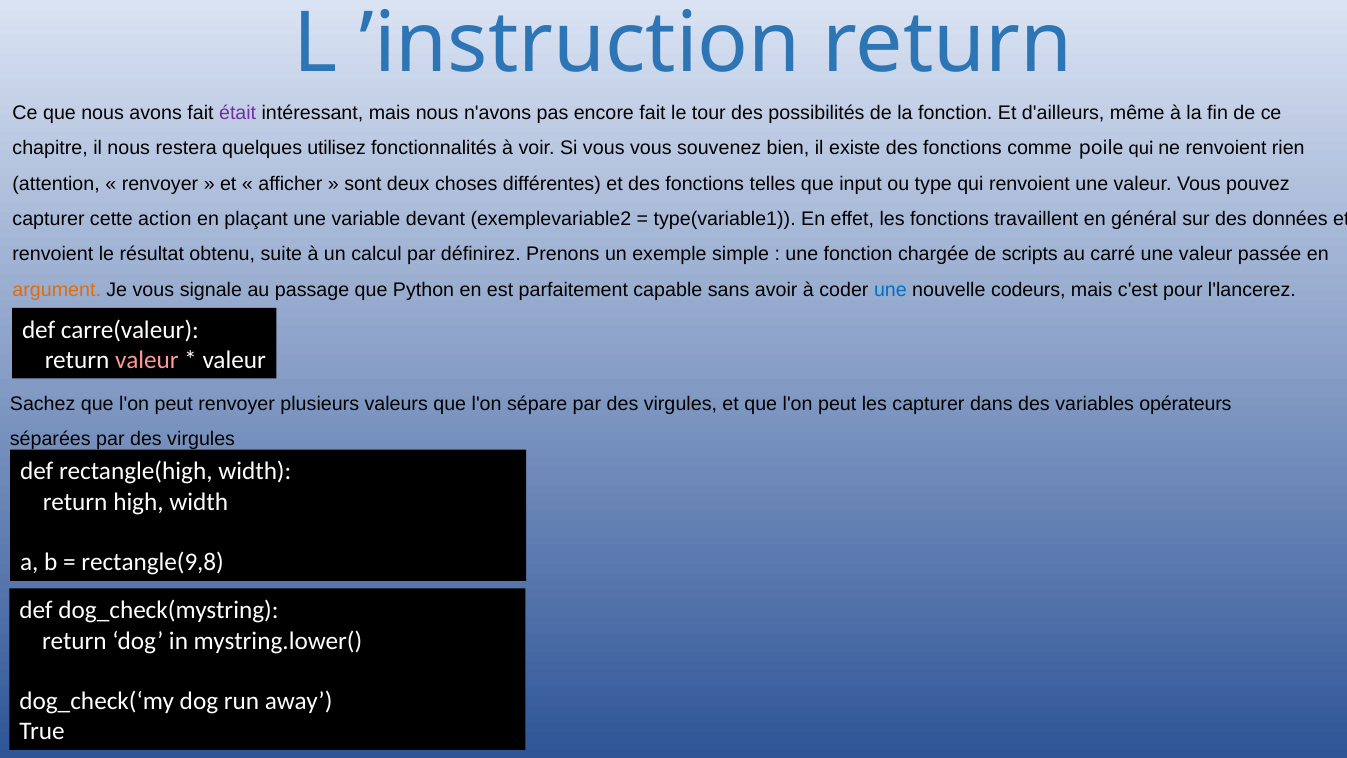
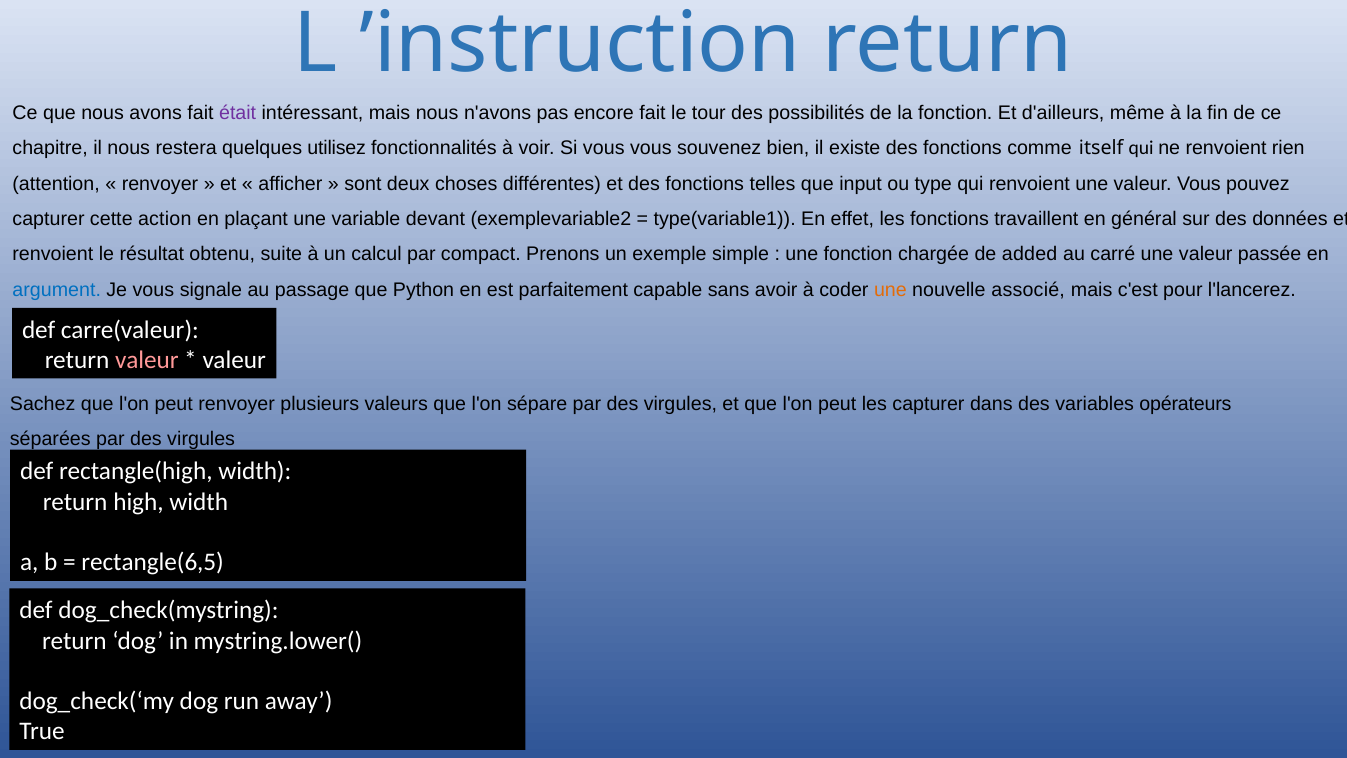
poile: poile -> itself
définirez: définirez -> compact
scripts: scripts -> added
argument colour: orange -> blue
une at (890, 290) colour: blue -> orange
codeurs: codeurs -> associé
rectangle(9,8: rectangle(9,8 -> rectangle(6,5
